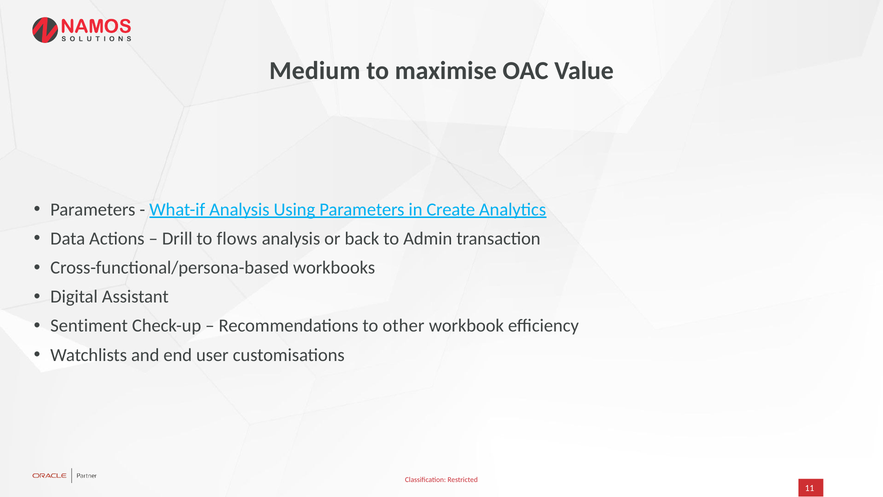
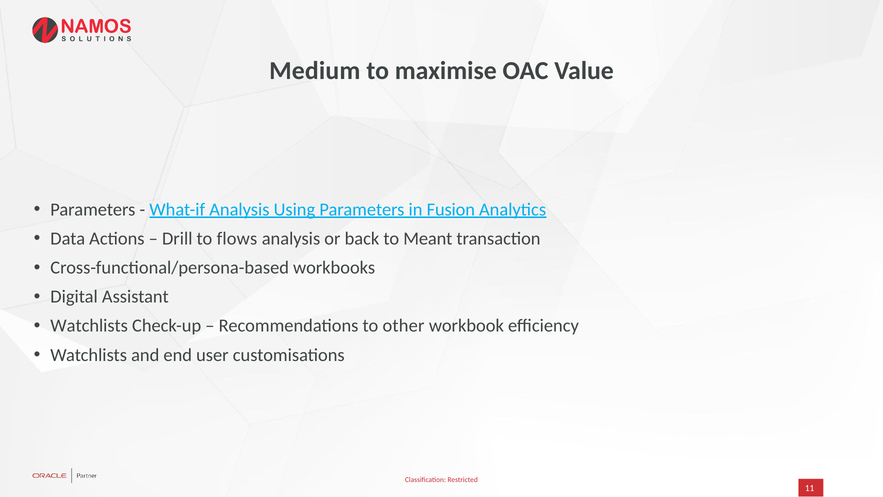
Create: Create -> Fusion
Admin: Admin -> Meant
Sentiment at (89, 326): Sentiment -> Watchlists
